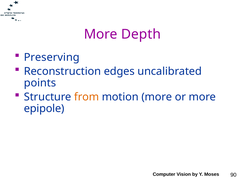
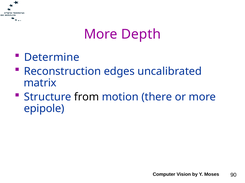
Preserving: Preserving -> Determine
points: points -> matrix
from colour: orange -> black
motion more: more -> there
